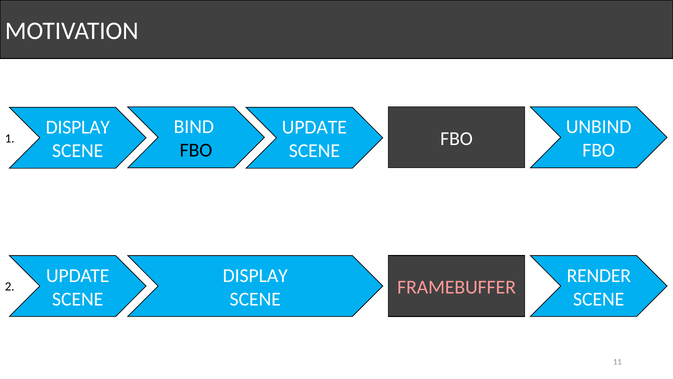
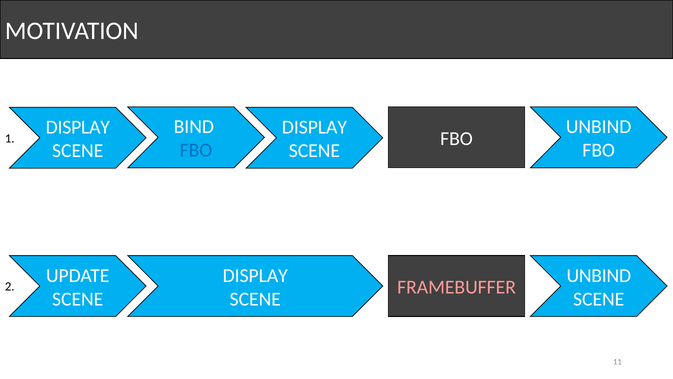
UPDATE at (314, 127): UPDATE -> DISPLAY
FBO at (196, 150) colour: black -> blue
RENDER at (599, 275): RENDER -> UNBIND
